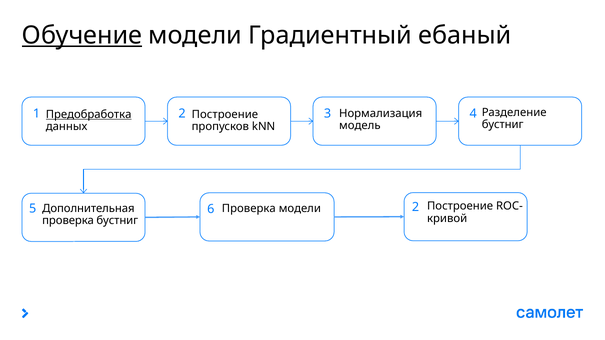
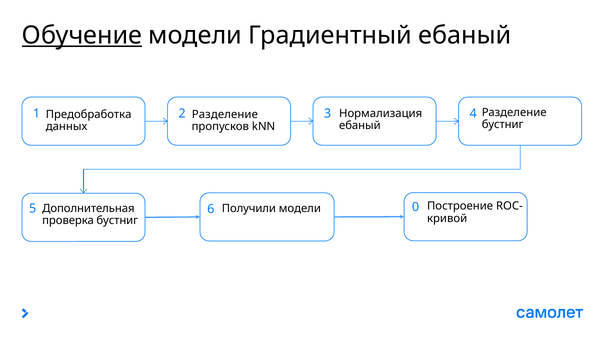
Предобработка underline: present -> none
Построение at (225, 114): Построение -> Разделение
модель at (360, 126): модель -> ебаный
6 Проверка: Проверка -> Получили
модели 2: 2 -> 0
